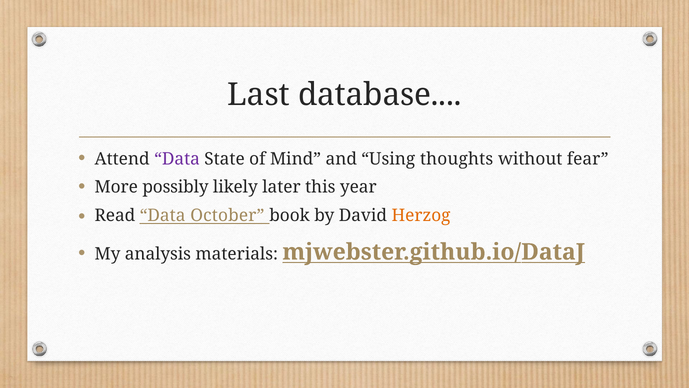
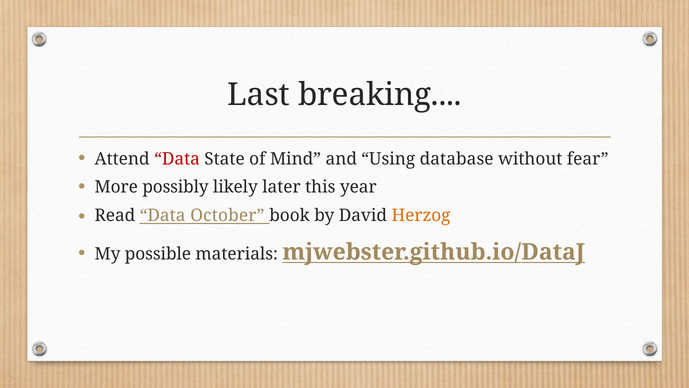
database: database -> breaking
Data at (177, 159) colour: purple -> red
thoughts: thoughts -> database
analysis: analysis -> possible
